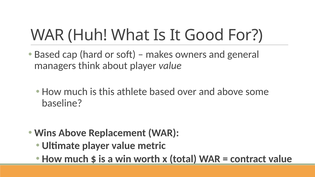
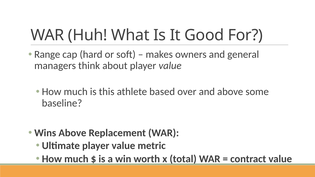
Based at (47, 54): Based -> Range
